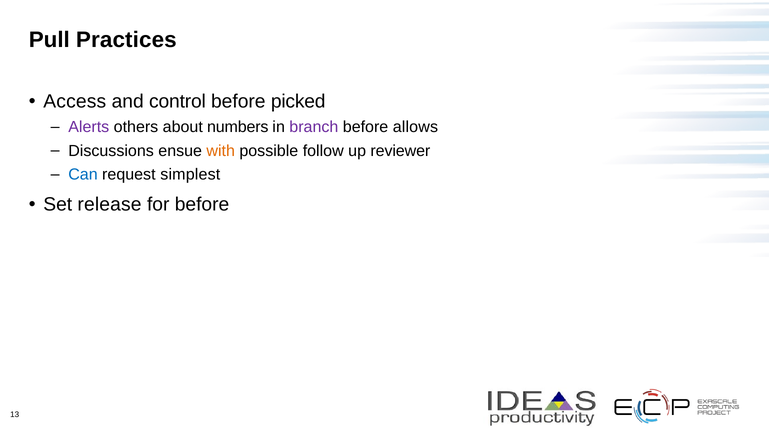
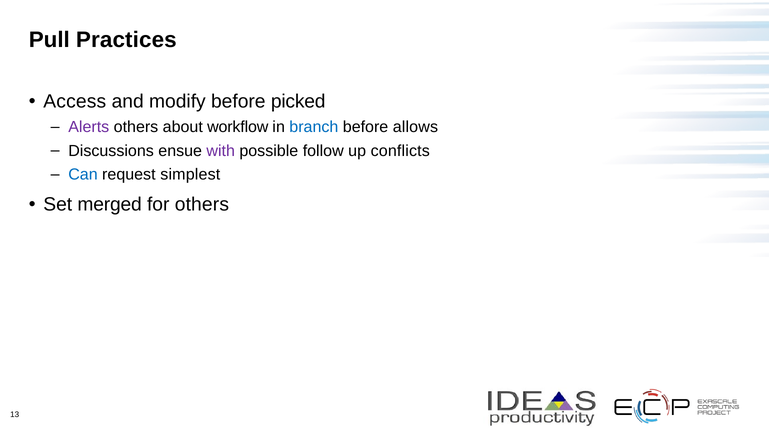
control: control -> modify
numbers: numbers -> workflow
branch colour: purple -> blue
with colour: orange -> purple
reviewer: reviewer -> conflicts
release: release -> merged
for before: before -> others
